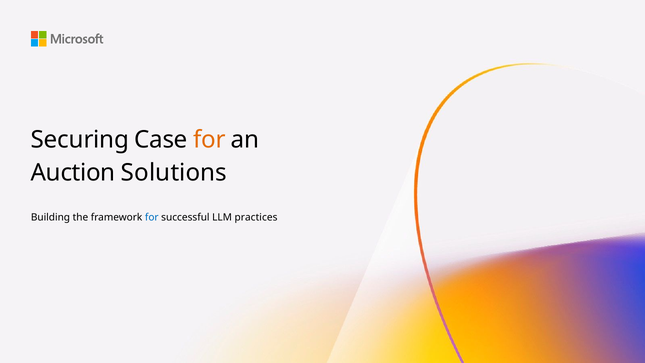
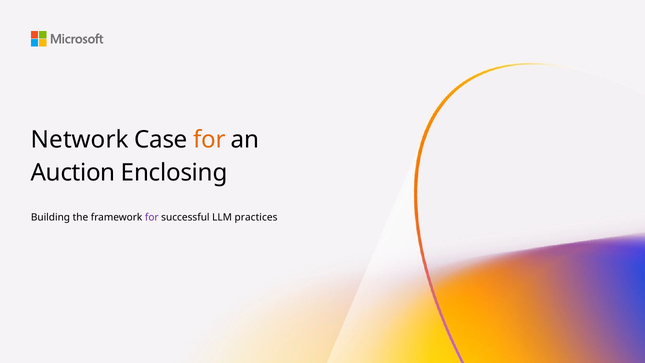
Securing: Securing -> Network
Solutions: Solutions -> Enclosing
for at (152, 217) colour: blue -> purple
